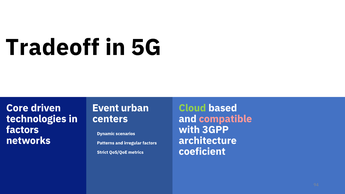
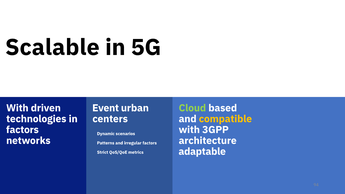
Tradeoff: Tradeoff -> Scalable
Core at (17, 108): Core -> With
compatible colour: pink -> yellow
coeficient: coeficient -> adaptable
